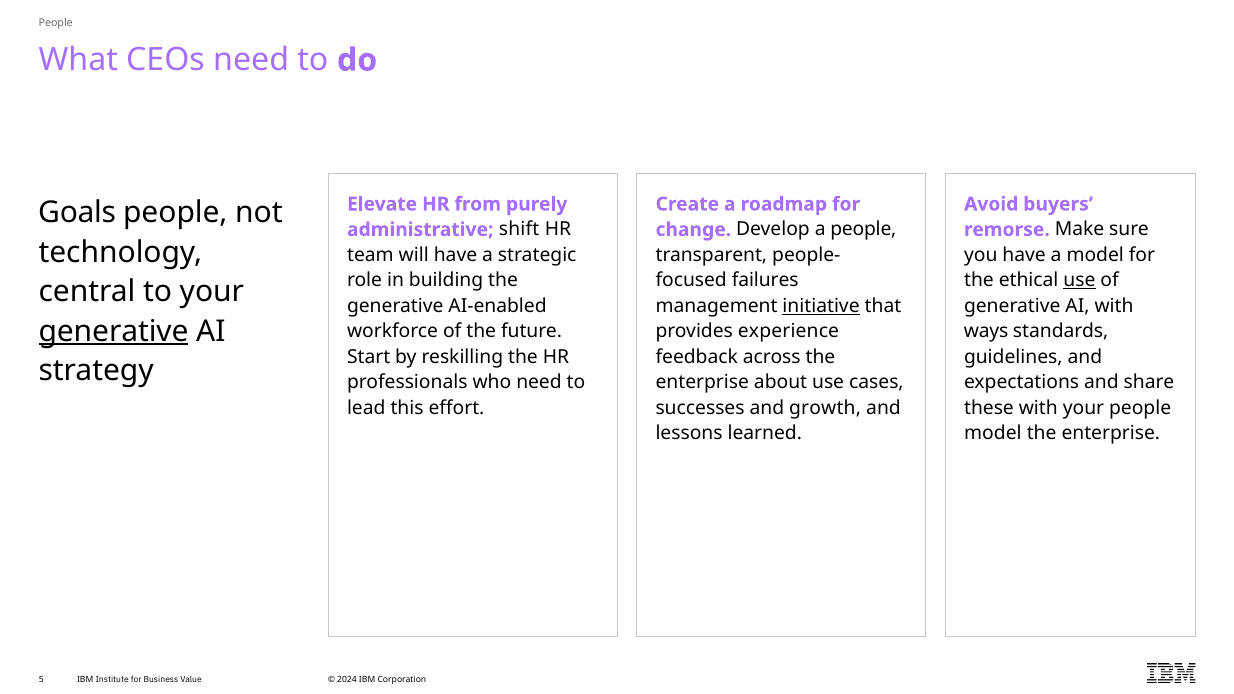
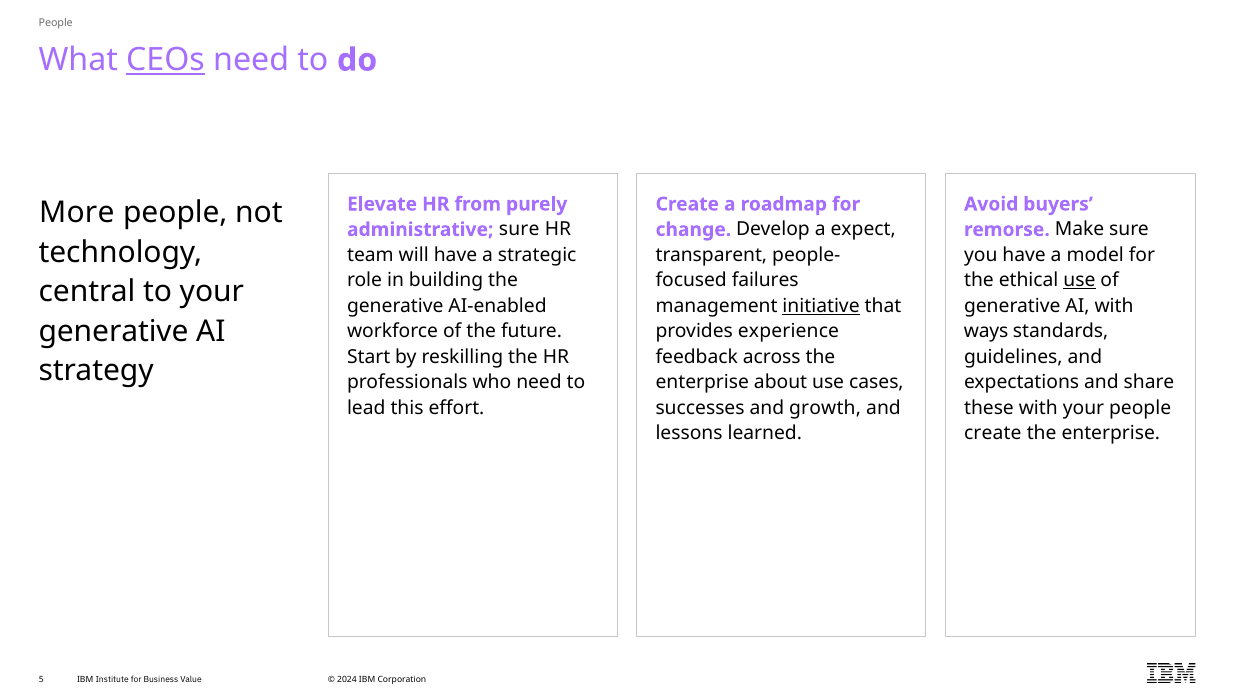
CEOs underline: none -> present
Goals: Goals -> More
administrative shift: shift -> sure
a people: people -> expect
generative at (114, 331) underline: present -> none
model at (993, 433): model -> create
